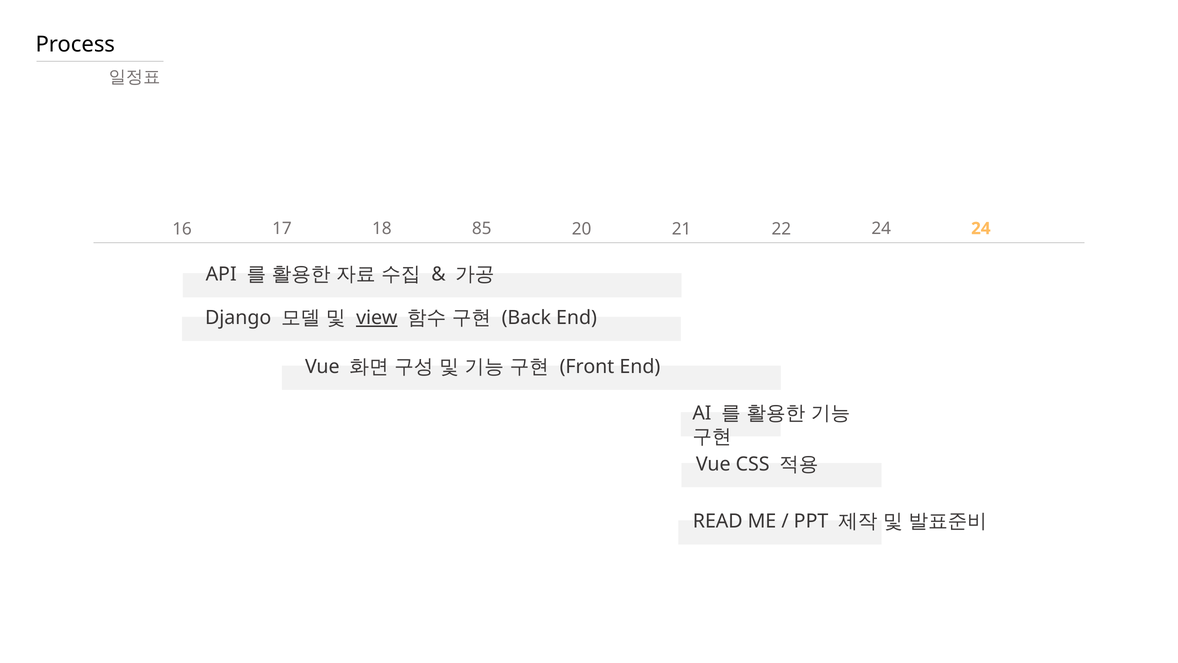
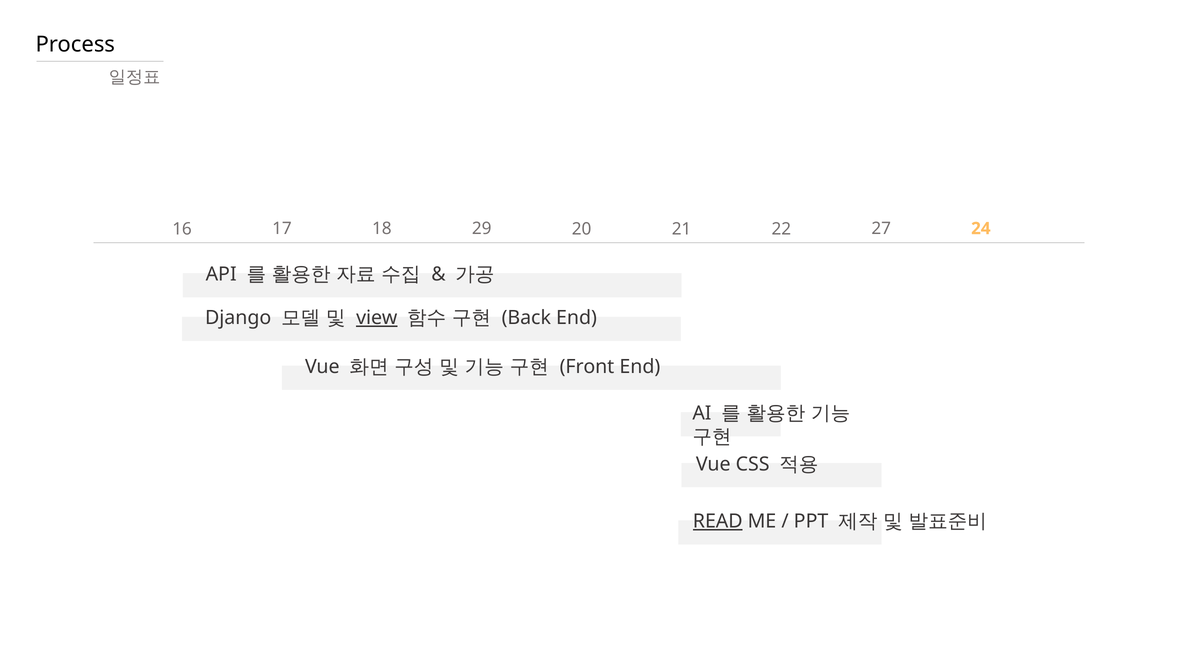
85: 85 -> 29
22 24: 24 -> 27
READ underline: none -> present
